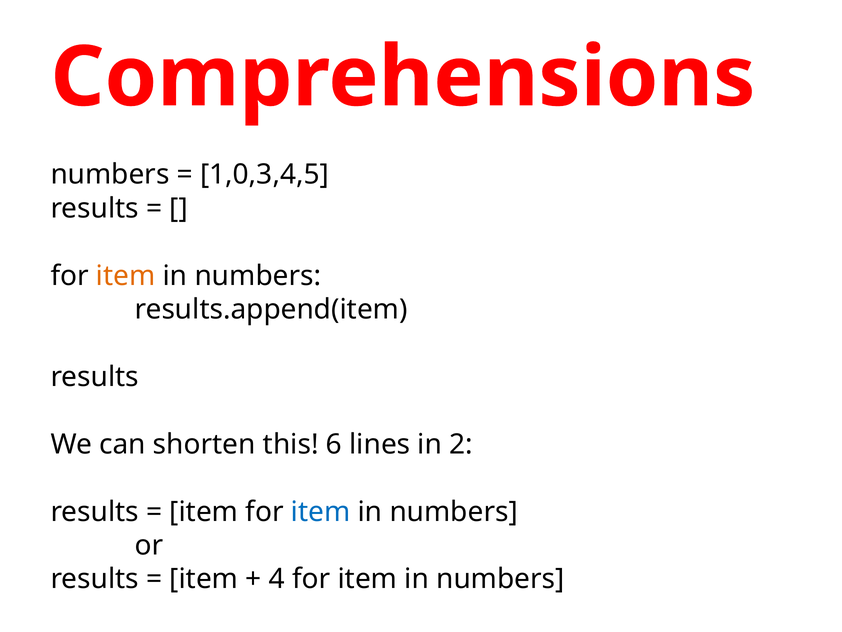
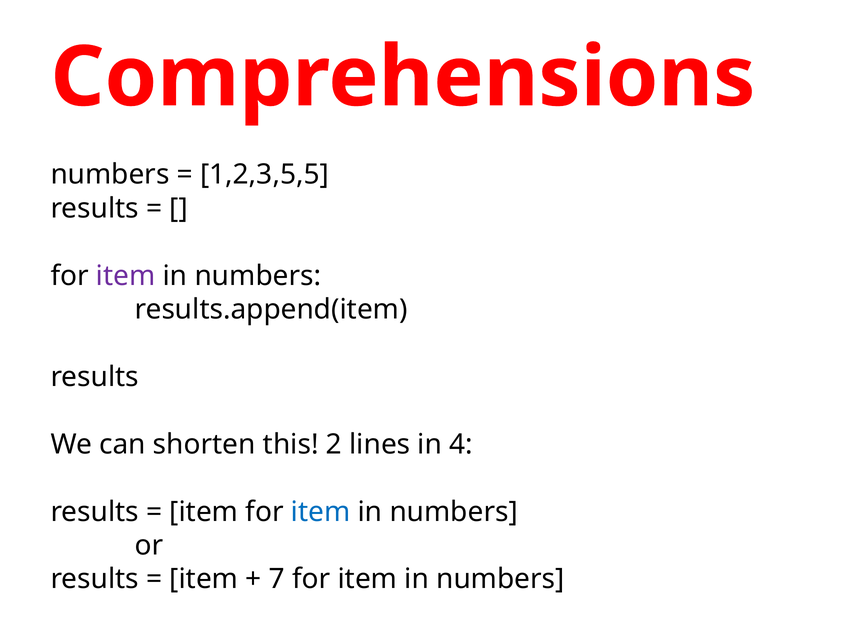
1,0,3,4,5: 1,0,3,4,5 -> 1,2,3,5,5
item at (126, 276) colour: orange -> purple
6: 6 -> 2
2: 2 -> 4
4: 4 -> 7
